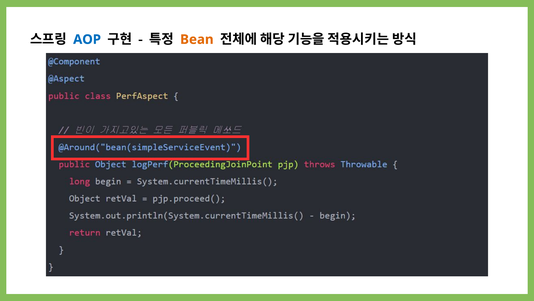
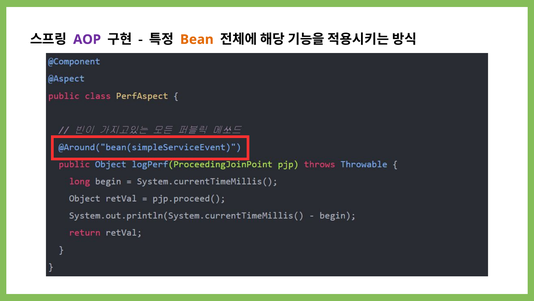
AOP colour: blue -> purple
